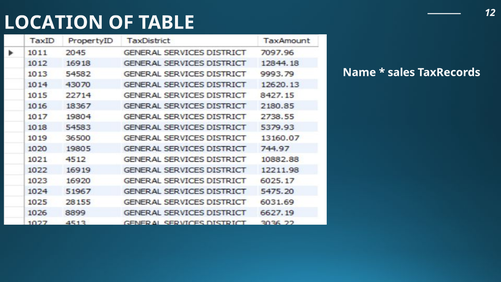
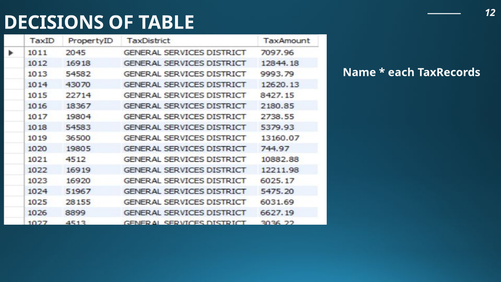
LOCATION: LOCATION -> DECISIONS
sales: sales -> each
